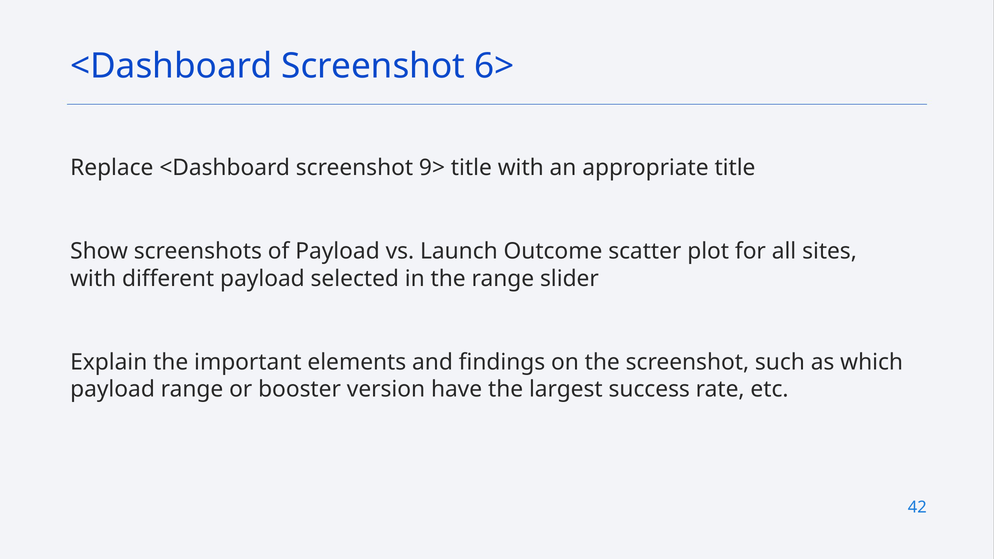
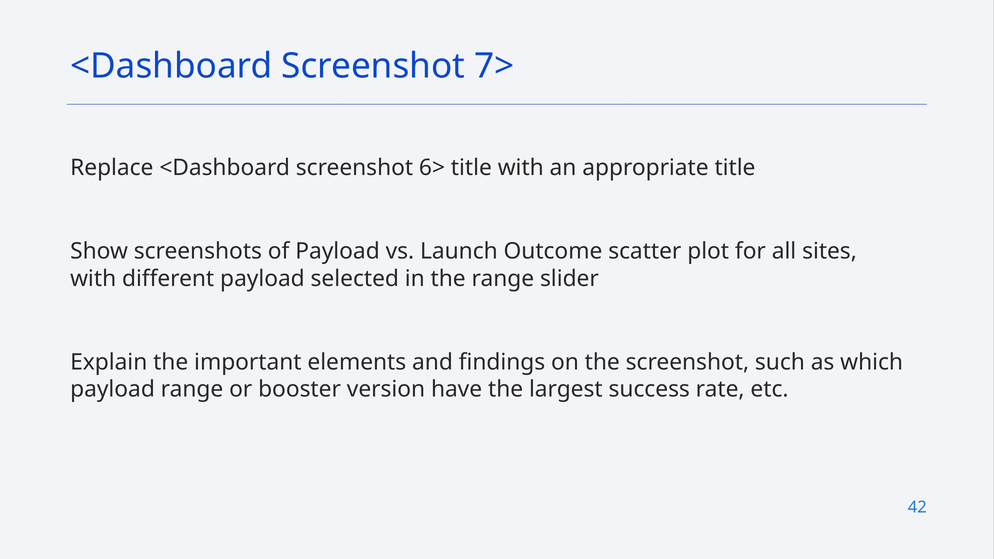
6>: 6> -> 7>
9>: 9> -> 6>
